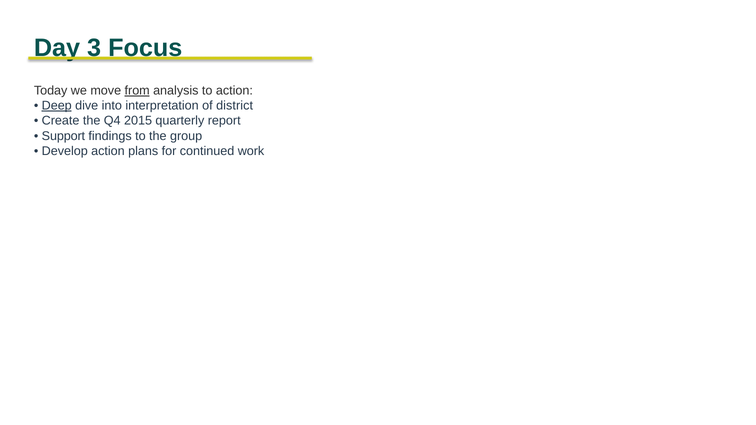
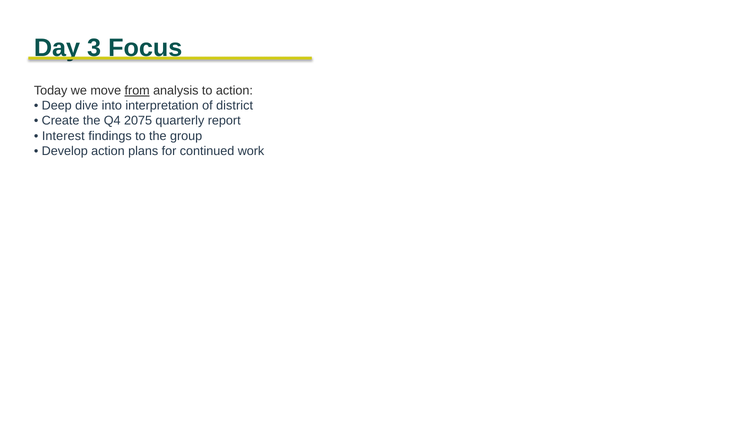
Deep underline: present -> none
2015: 2015 -> 2075
Support: Support -> Interest
